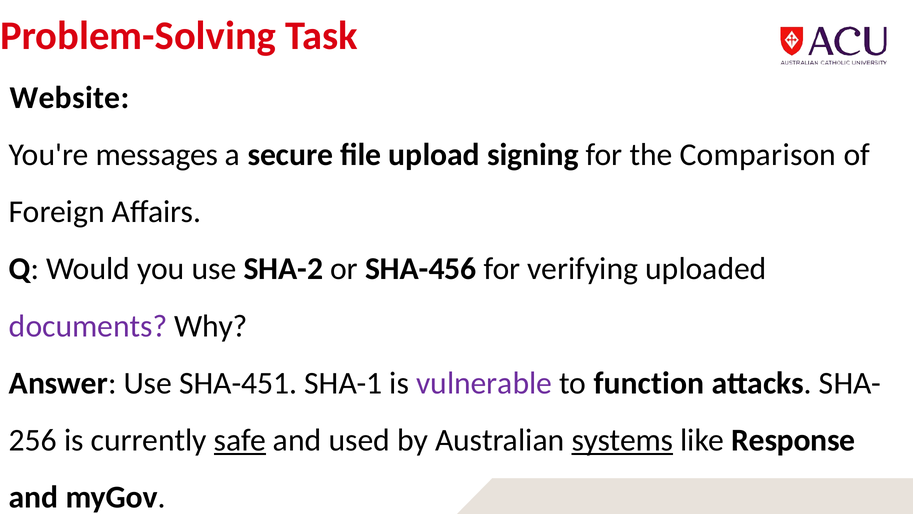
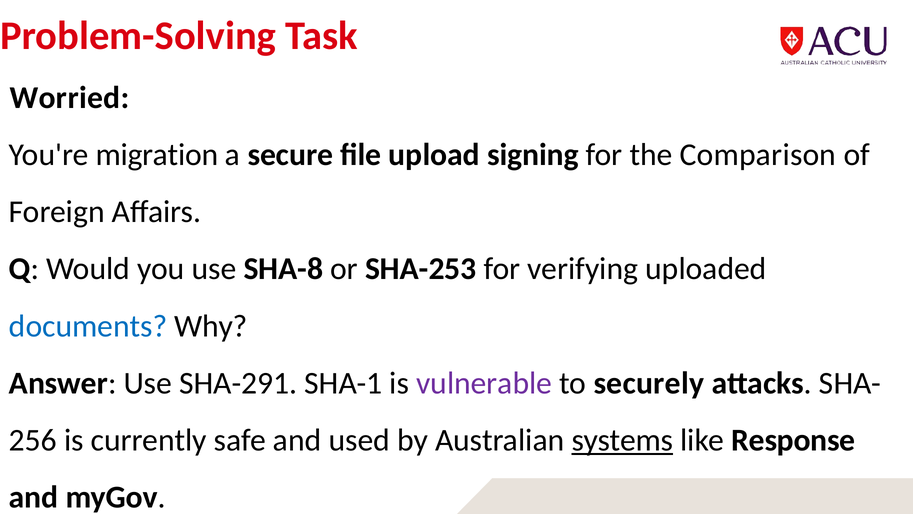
Website: Website -> Worried
messages: messages -> migration
SHA-2: SHA-2 -> SHA-8
SHA-456: SHA-456 -> SHA-253
documents colour: purple -> blue
SHA-451: SHA-451 -> SHA-291
function: function -> securely
safe underline: present -> none
